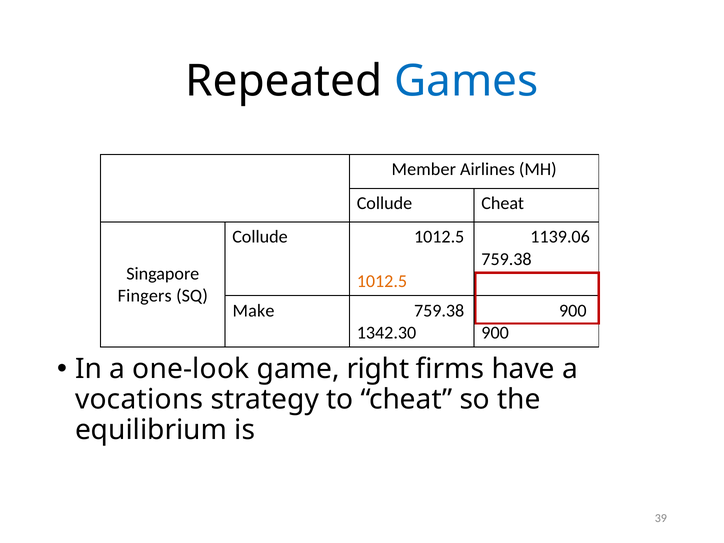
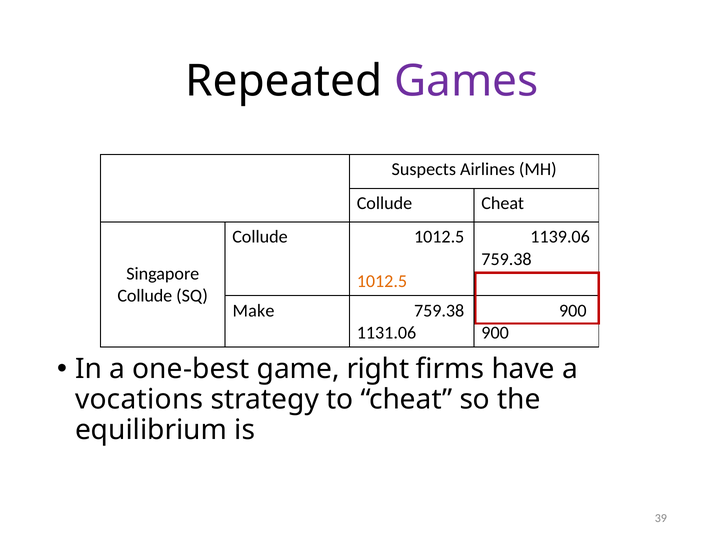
Games colour: blue -> purple
Member: Member -> Suspects
Fingers at (145, 296): Fingers -> Collude
1342.30: 1342.30 -> 1131.06
one-look: one-look -> one-best
